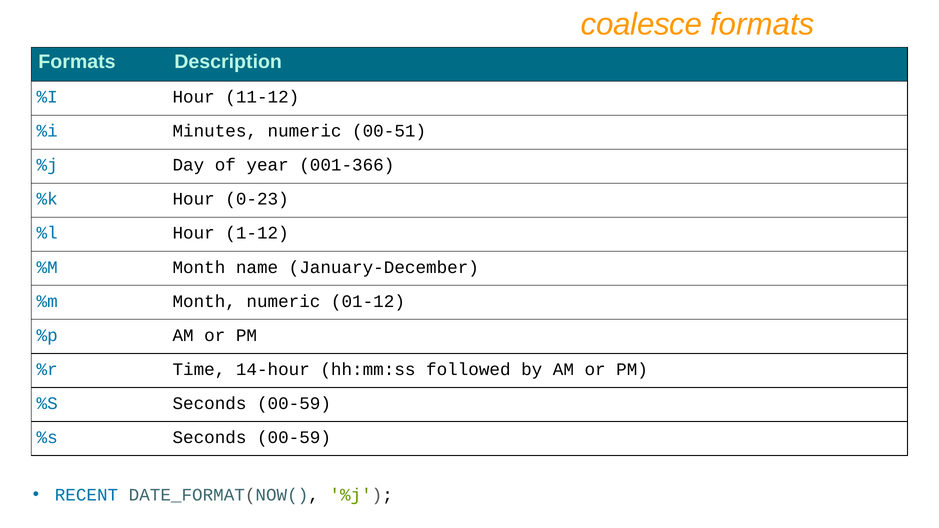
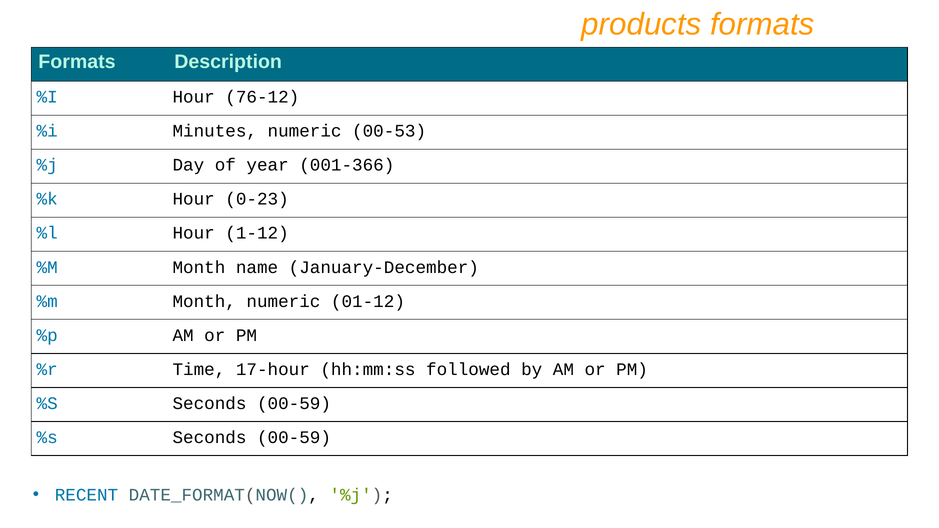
coalesce: coalesce -> products
11-12: 11-12 -> 76-12
00-51: 00-51 -> 00-53
14-hour: 14-hour -> 17-hour
